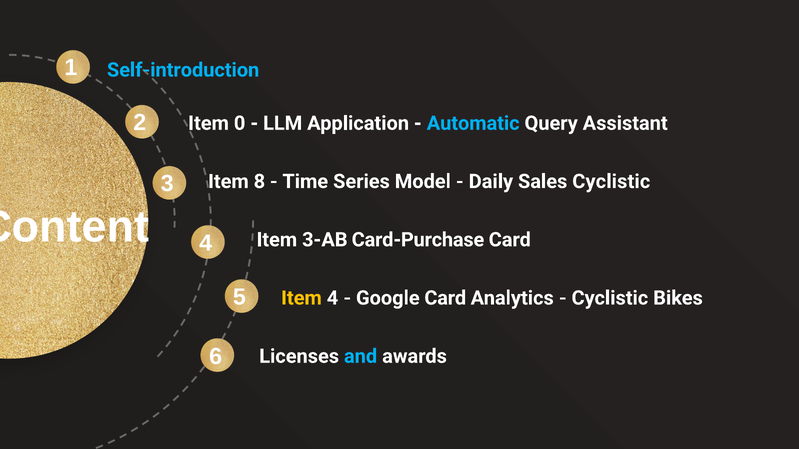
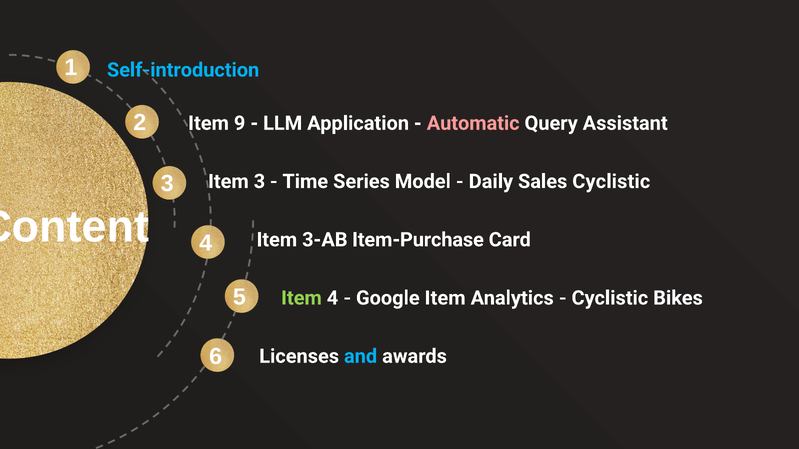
0: 0 -> 9
Automatic colour: light blue -> pink
Item 8: 8 -> 3
Card-Purchase: Card-Purchase -> Item-Purchase
Item at (301, 298) colour: yellow -> light green
Google Card: Card -> Item
